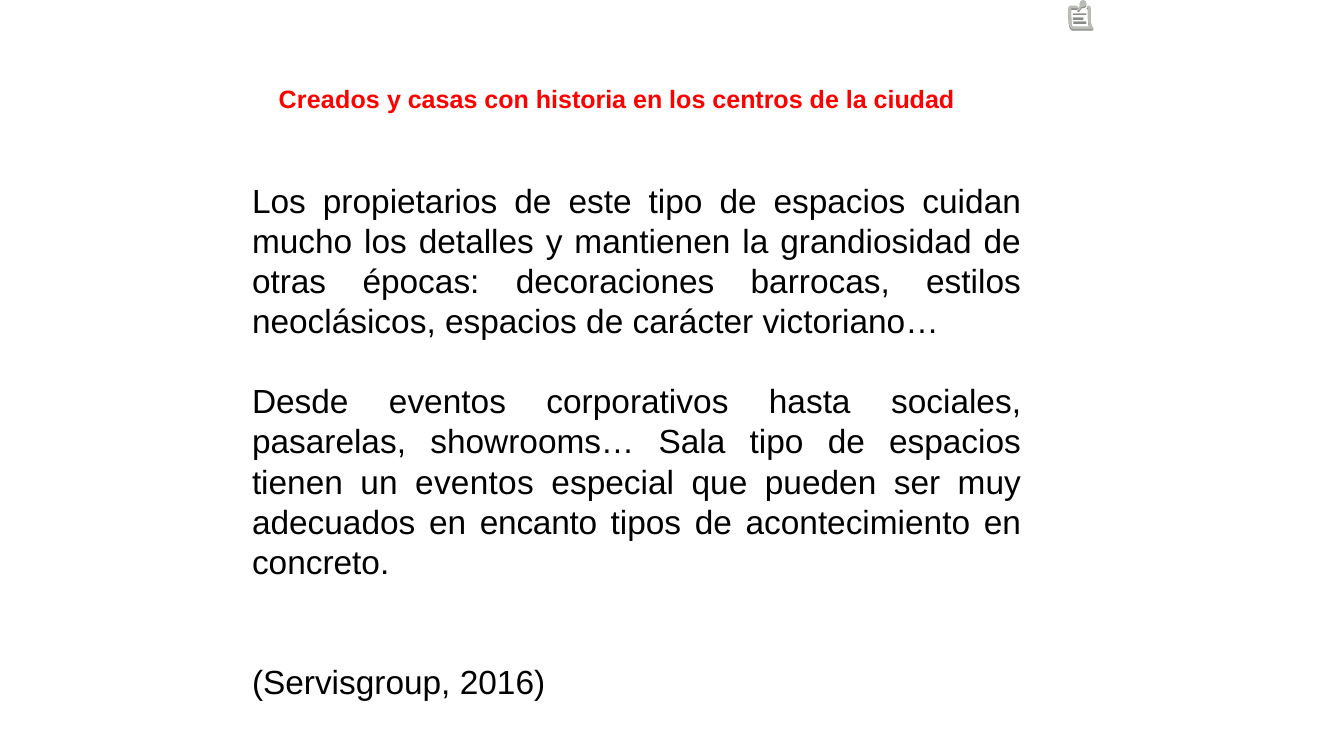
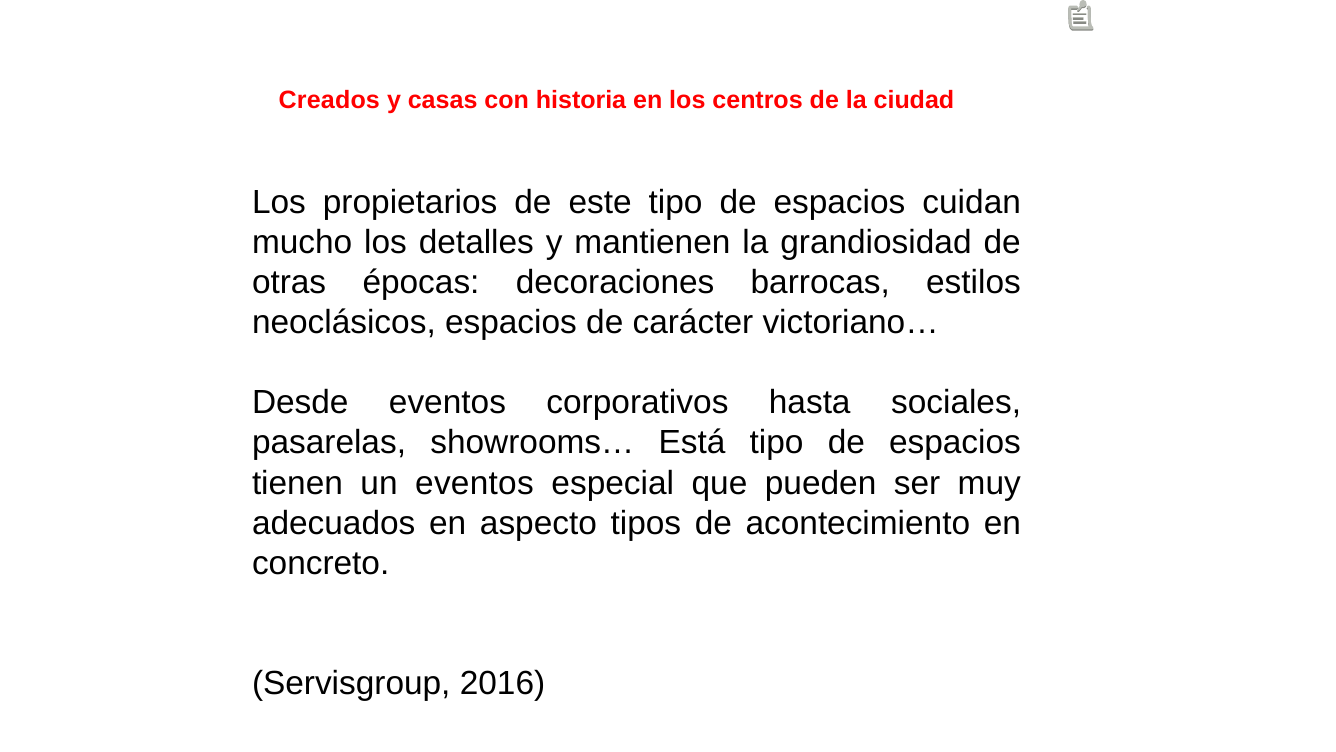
Sala: Sala -> Está
encanto: encanto -> aspecto
